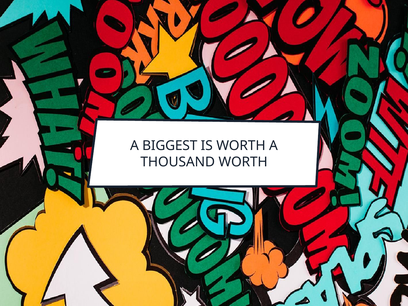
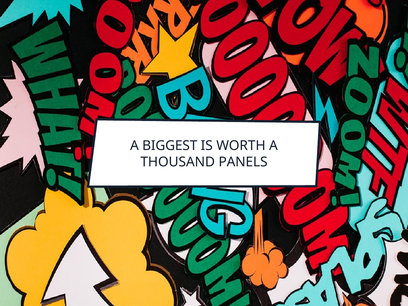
THOUSAND WORTH: WORTH -> PANELS
